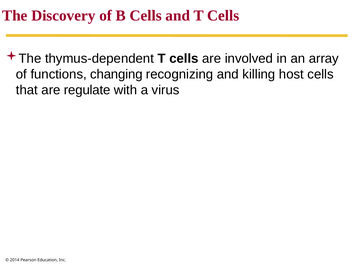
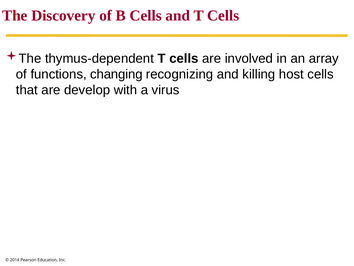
regulate: regulate -> develop
